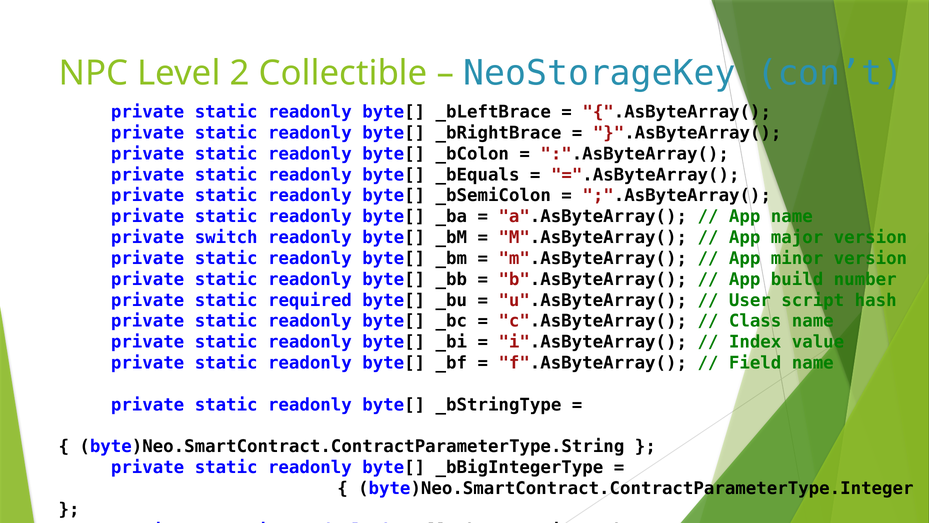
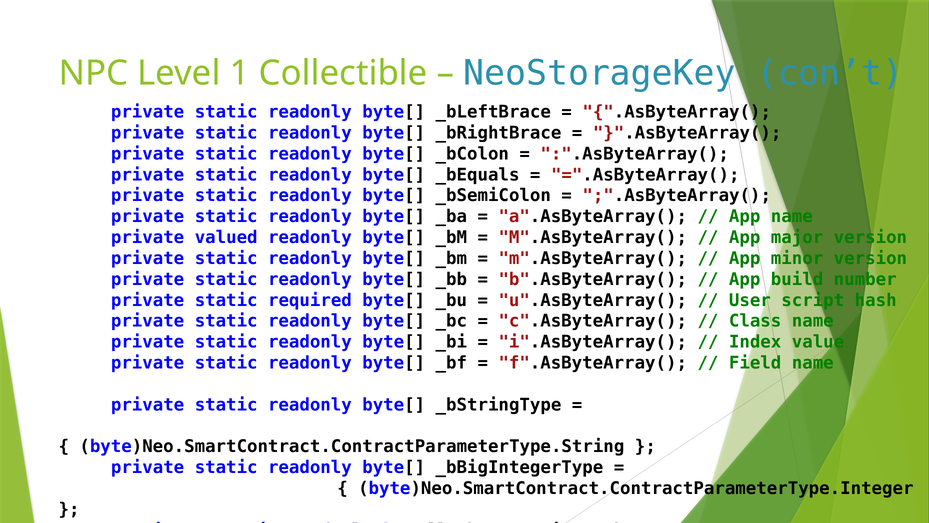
2: 2 -> 1
switch: switch -> valued
